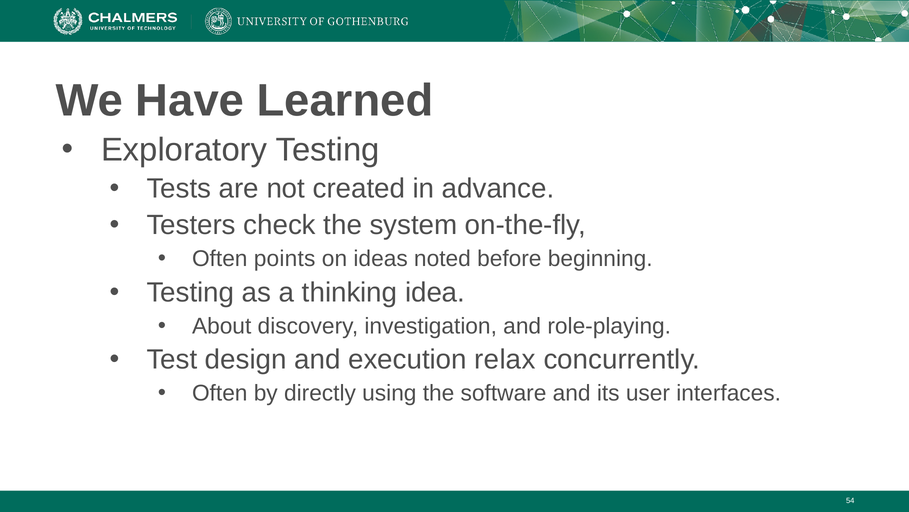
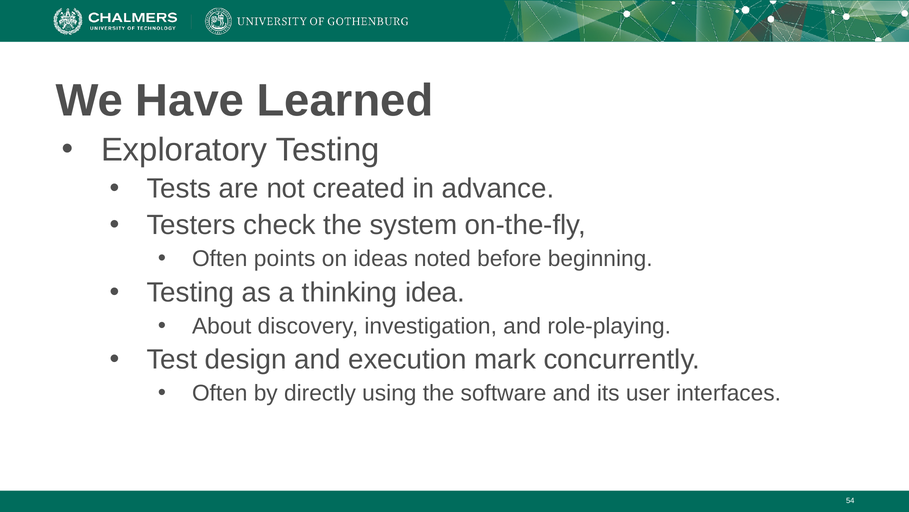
relax: relax -> mark
